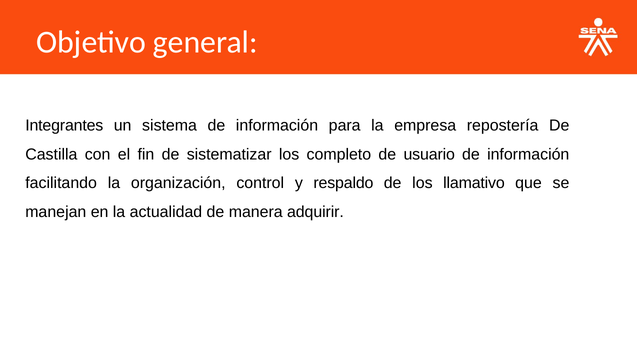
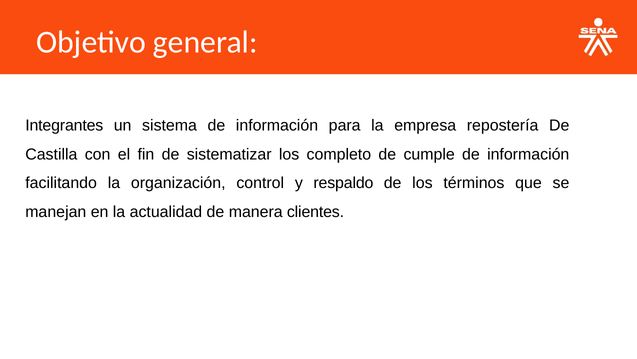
usuario: usuario -> cumple
llamativo: llamativo -> términos
adquirir: adquirir -> clientes
